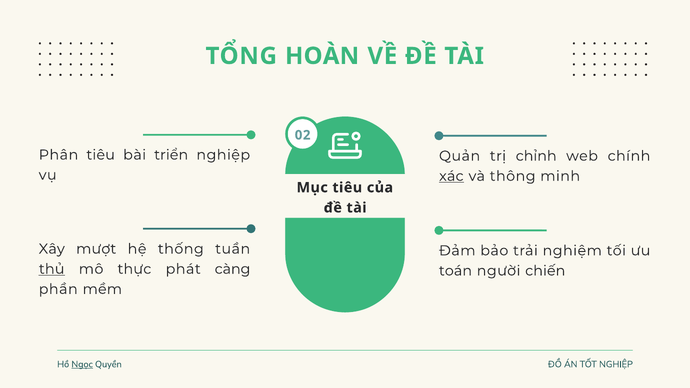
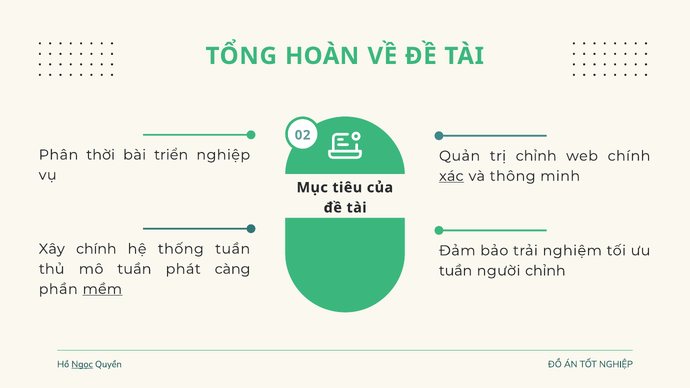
tiêu: tiêu -> thời
Xây mượt: mượt -> chính
thủ underline: present -> none
mô thực: thực -> tuần
toán at (455, 271): toán -> tuần
người chiến: chiến -> chỉnh
mềm underline: none -> present
